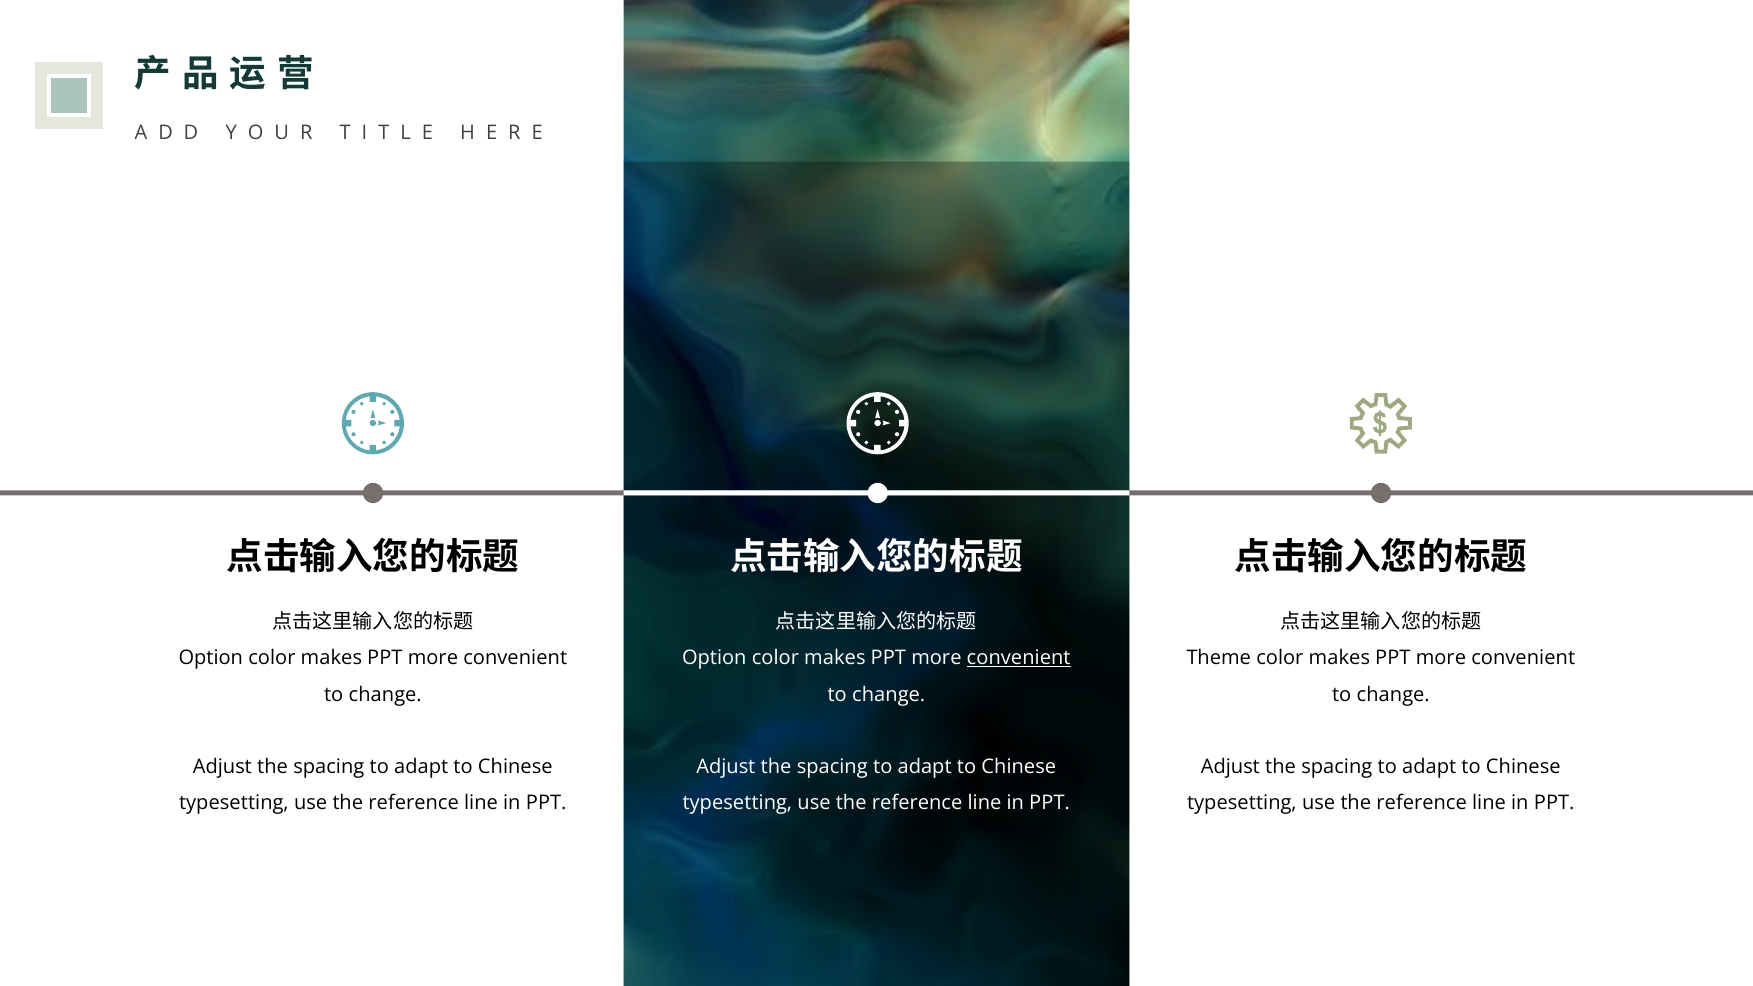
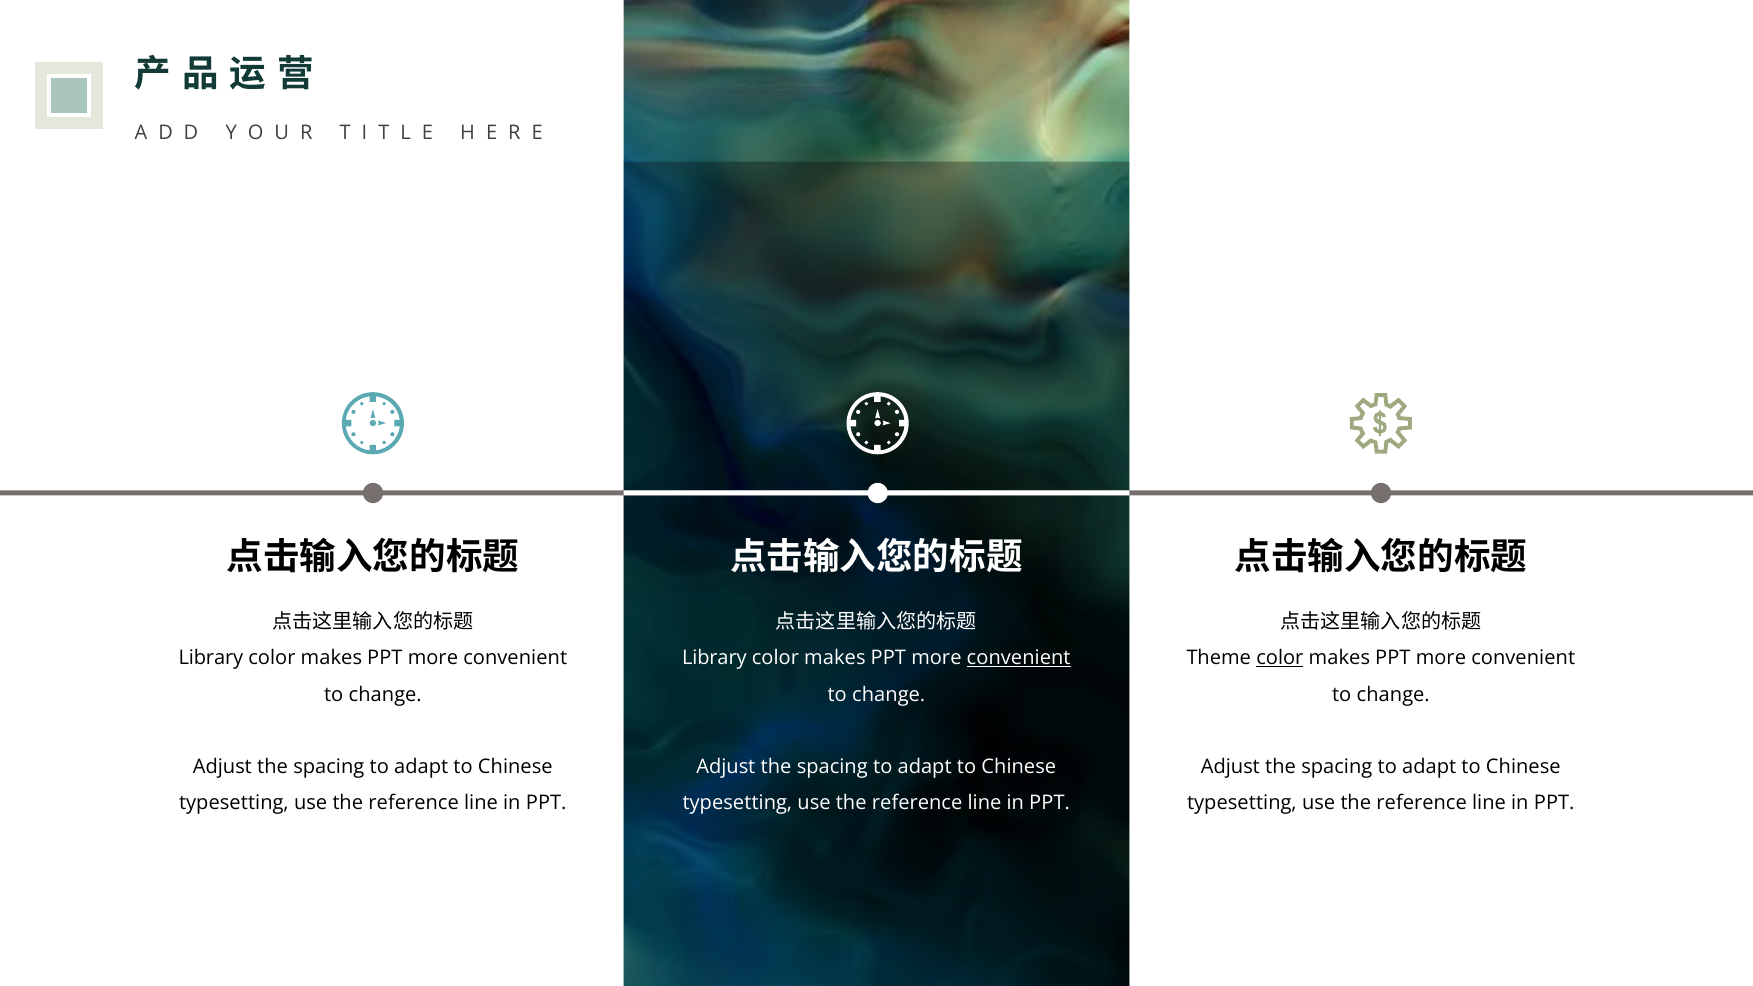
Option at (211, 658): Option -> Library
Option at (714, 658): Option -> Library
color at (1280, 658) underline: none -> present
